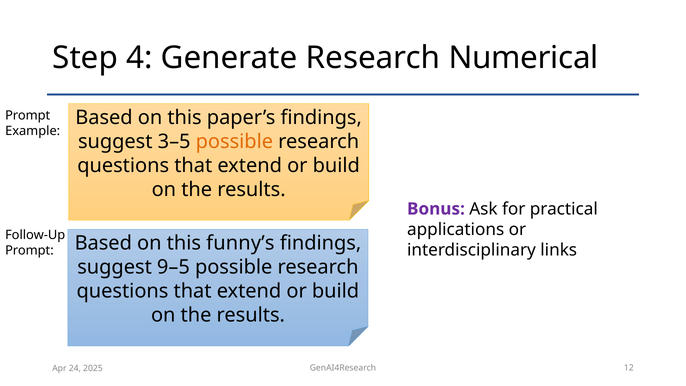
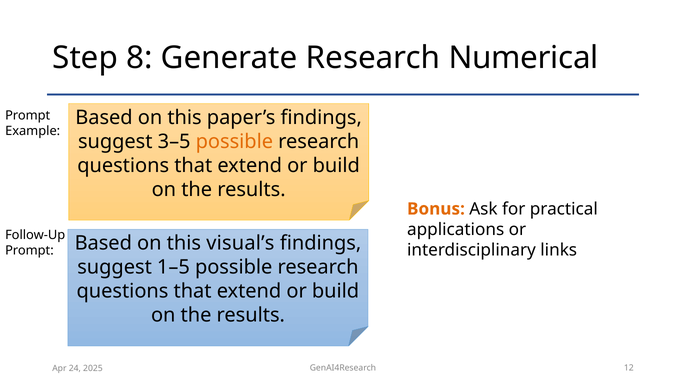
4: 4 -> 8
Bonus colour: purple -> orange
funny’s: funny’s -> visual’s
9–5: 9–5 -> 1–5
